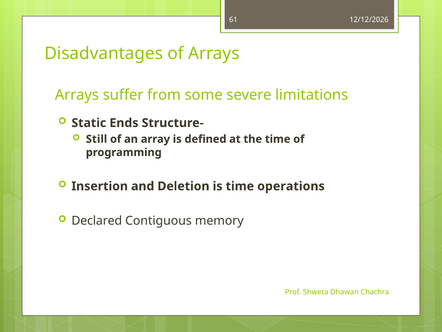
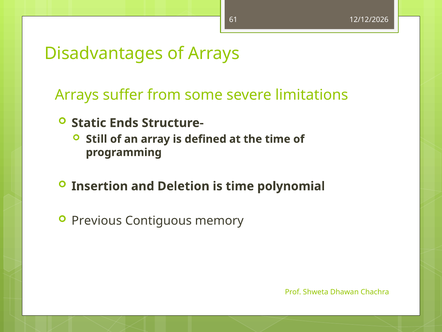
operations: operations -> polynomial
Declared: Declared -> Previous
